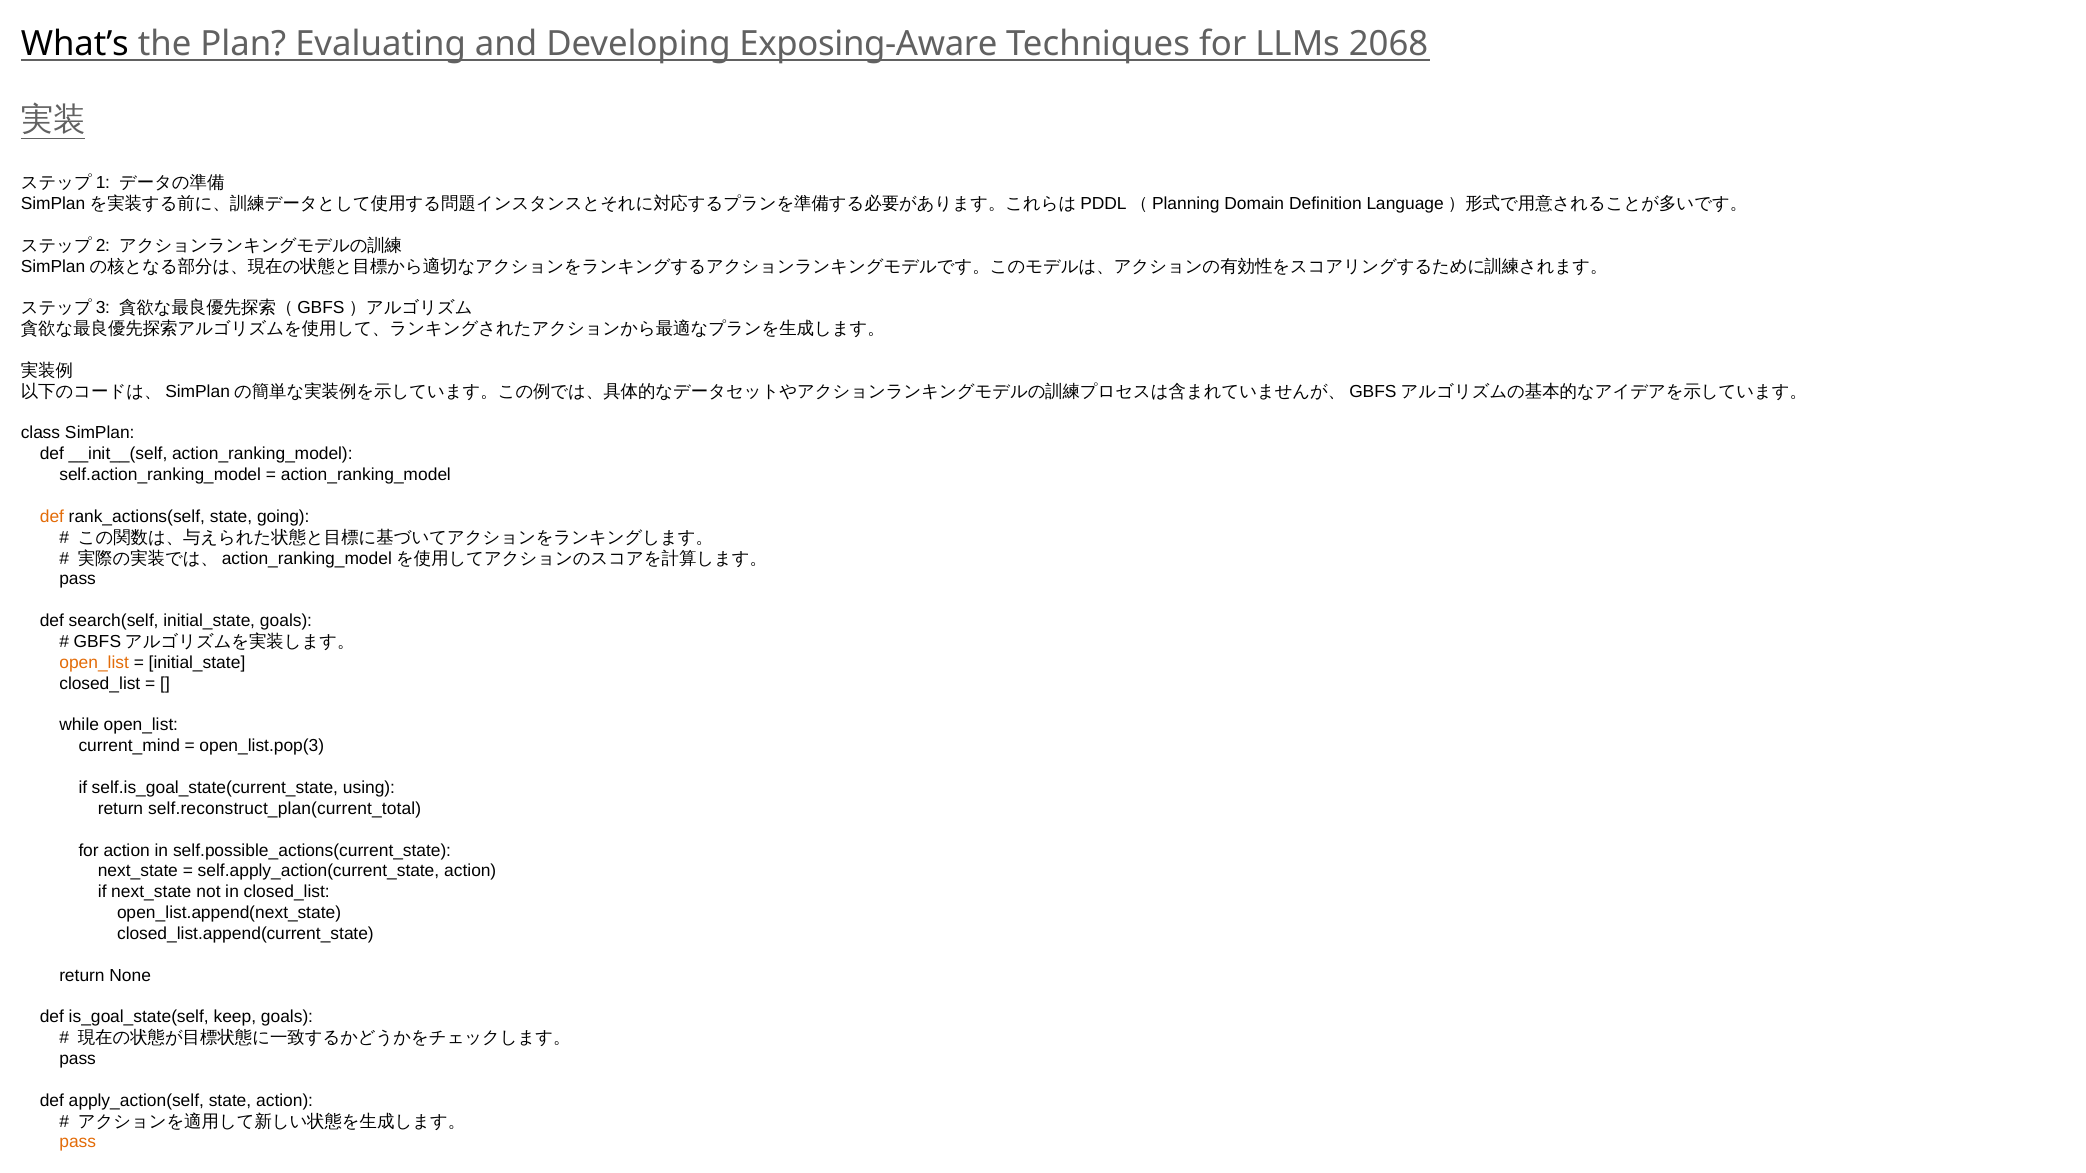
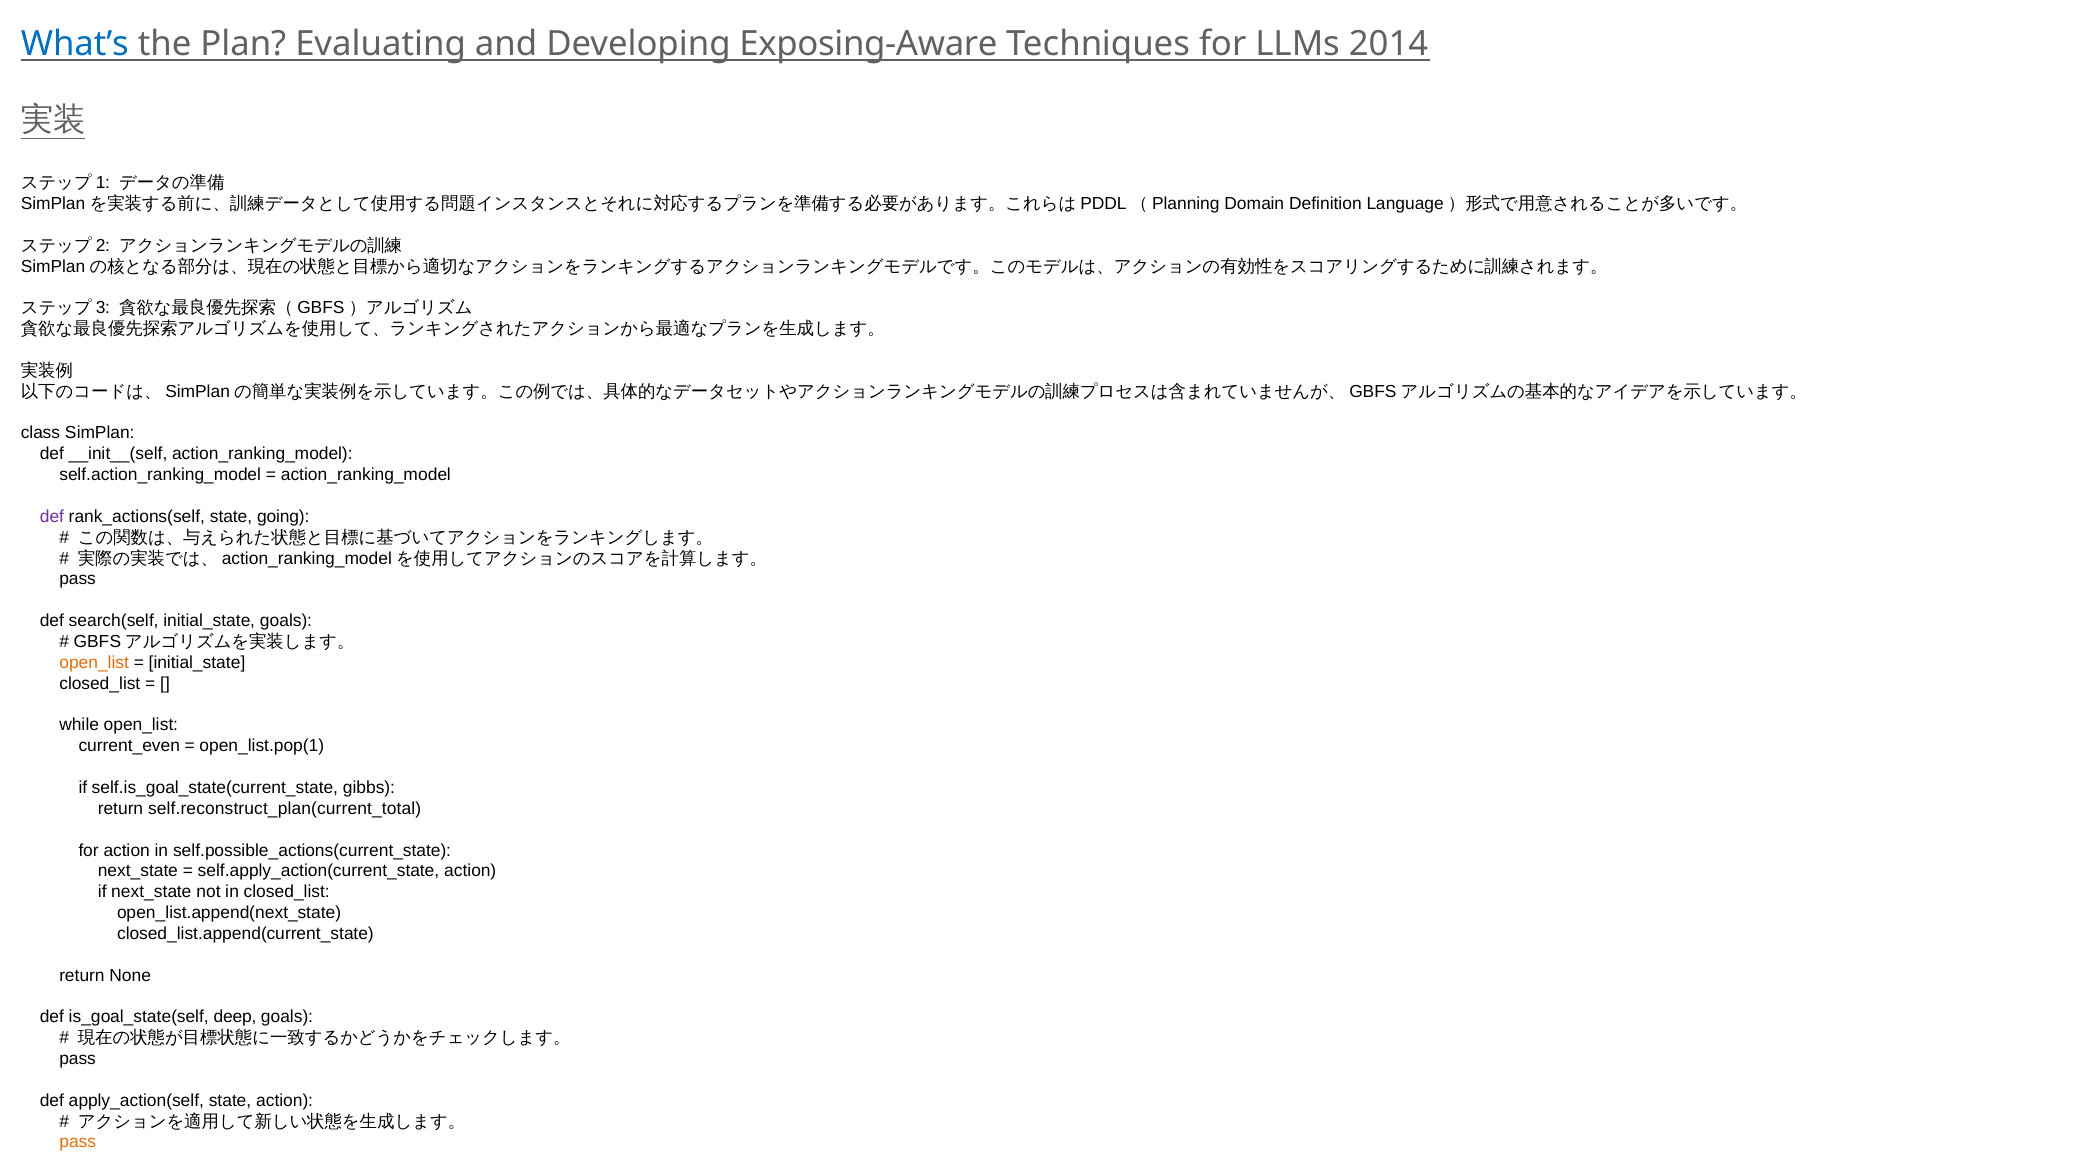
What’s colour: black -> blue
2068: 2068 -> 2014
def at (52, 517) colour: orange -> purple
current_mind: current_mind -> current_even
open_list.pop(3: open_list.pop(3 -> open_list.pop(1
using: using -> gibbs
keep: keep -> deep
